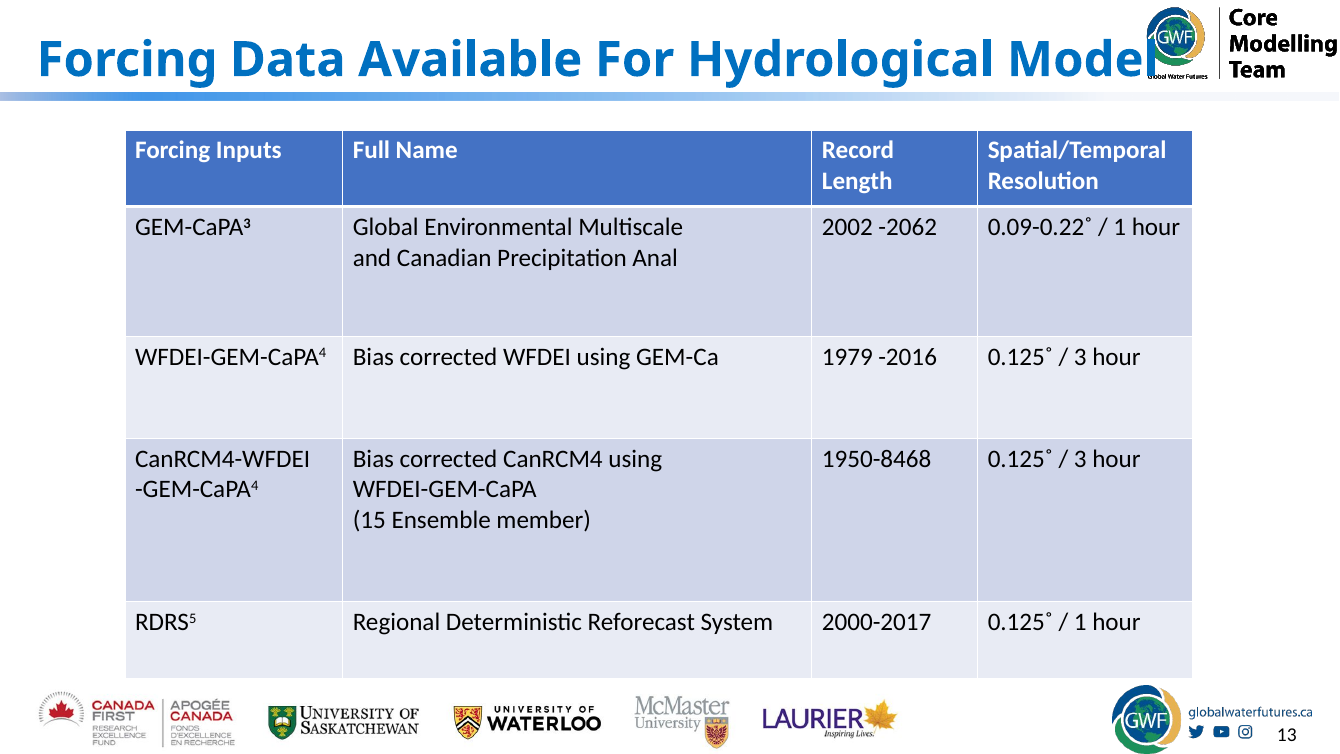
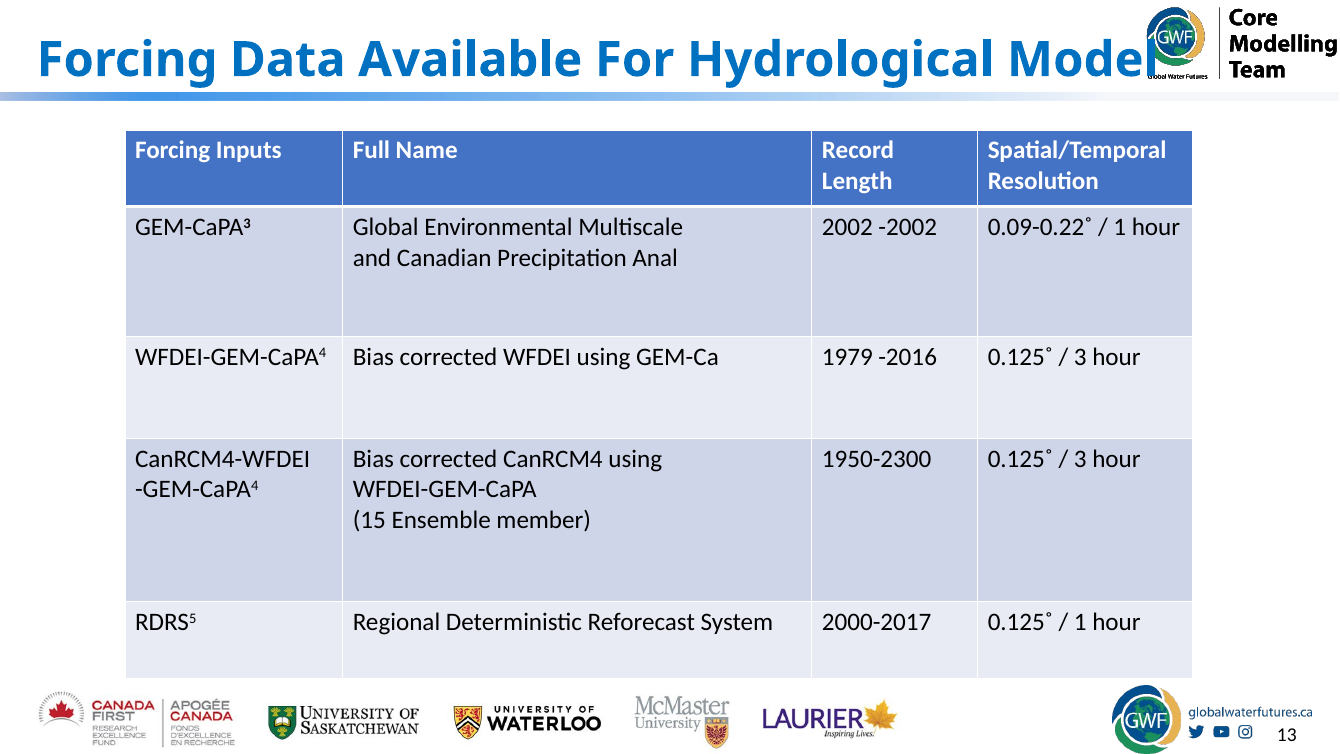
-2062: -2062 -> -2002
1950-8468: 1950-8468 -> 1950-2300
